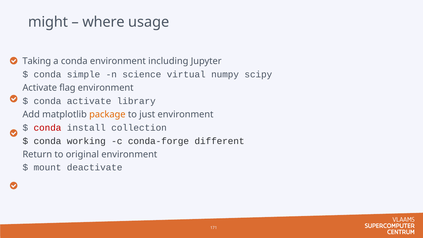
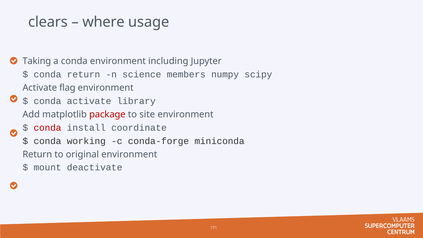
might: might -> clears
conda simple: simple -> return
virtual: virtual -> members
package colour: orange -> red
just: just -> site
collection: collection -> coordinate
different: different -> miniconda
